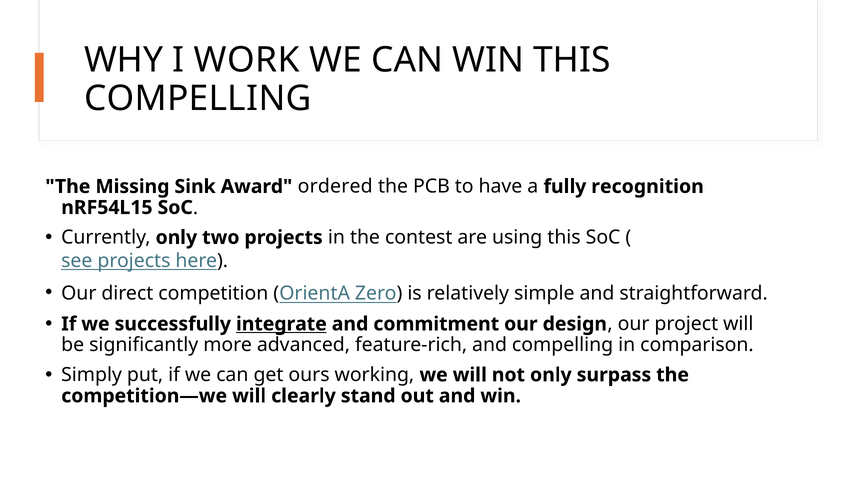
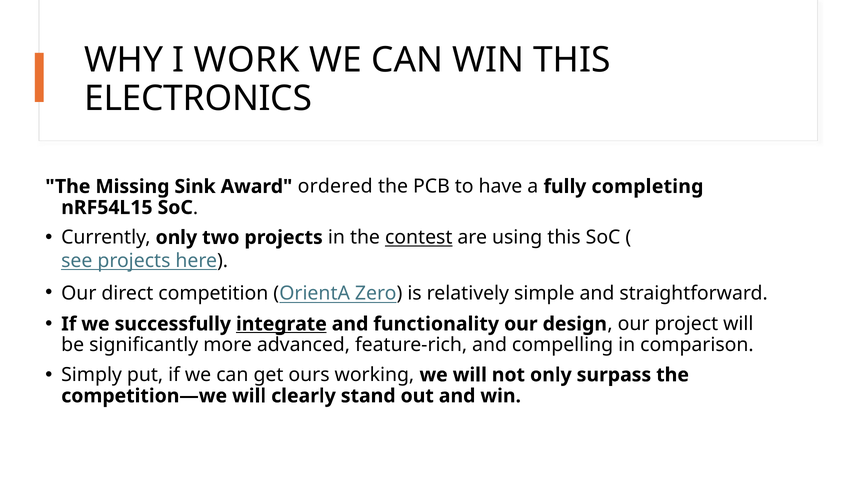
COMPELLING at (198, 99): COMPELLING -> ELECTRONICS
recognition: recognition -> completing
contest underline: none -> present
commitment: commitment -> functionality
